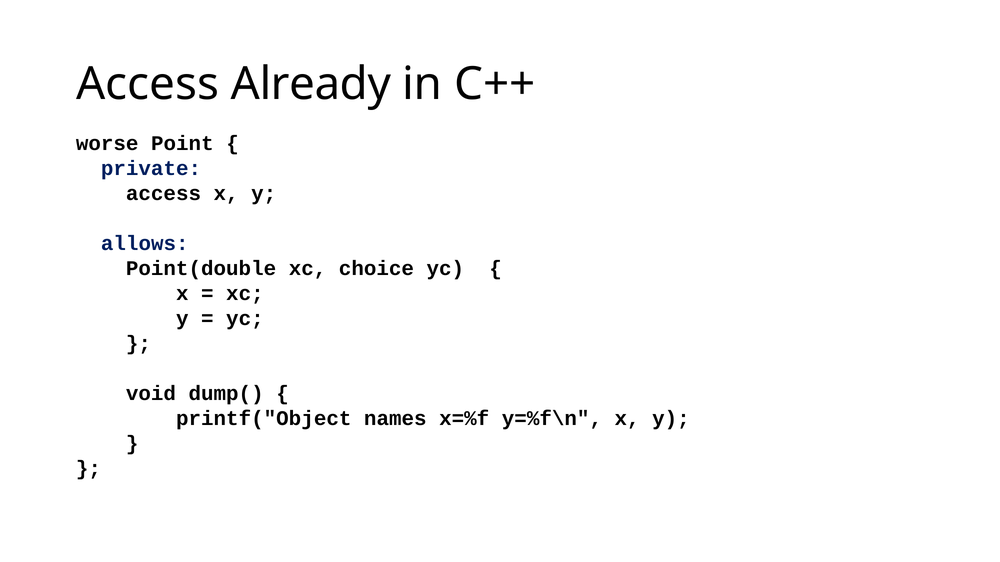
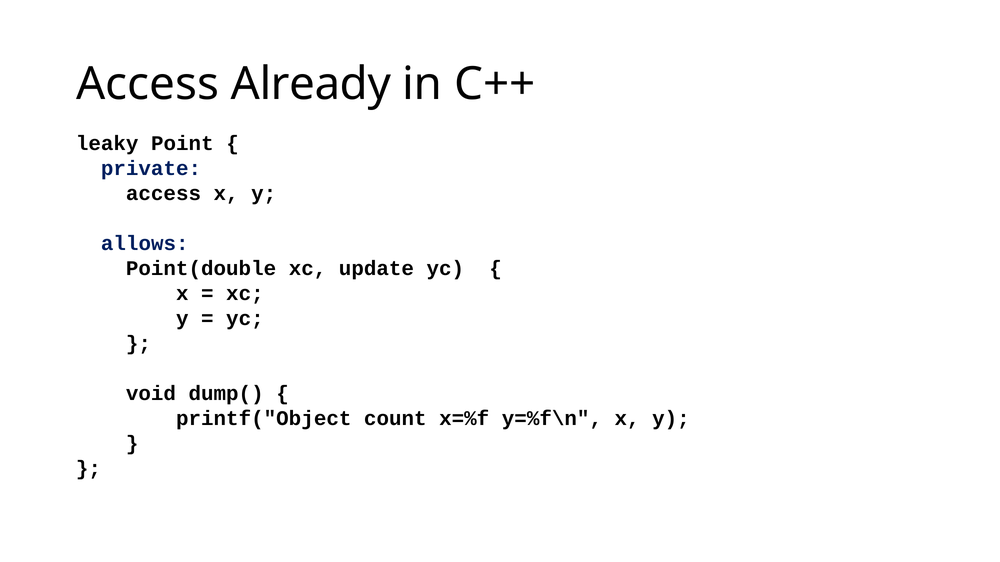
worse: worse -> leaky
choice: choice -> update
names: names -> count
